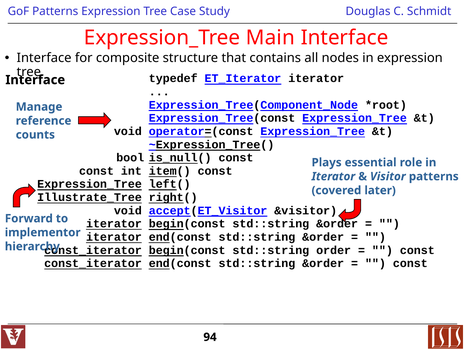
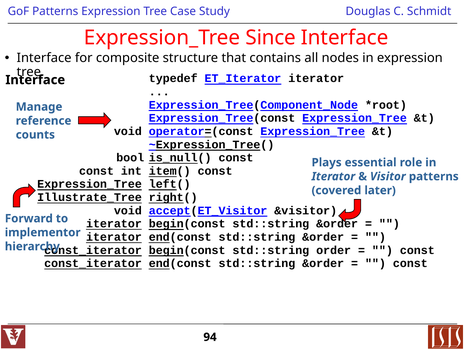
Main: Main -> Since
